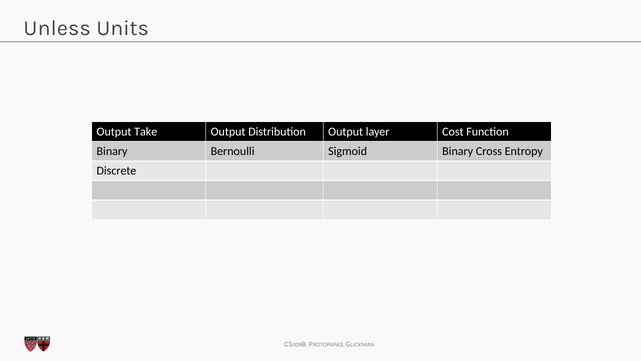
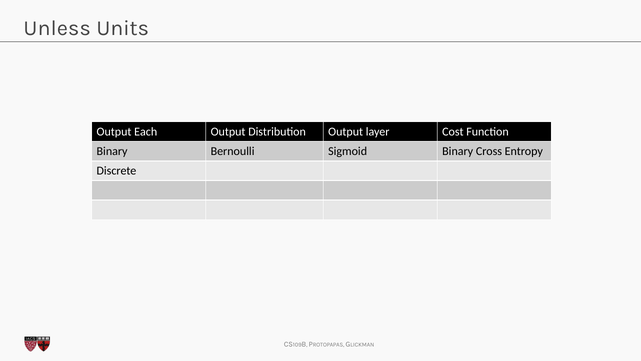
Take: Take -> Each
